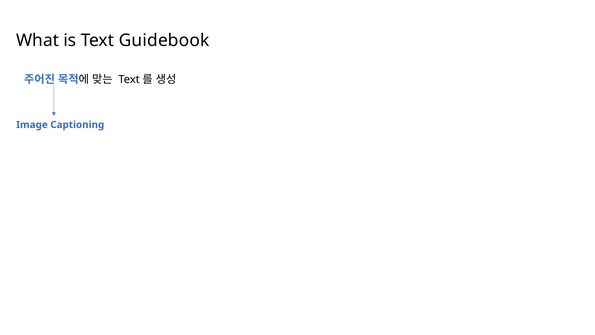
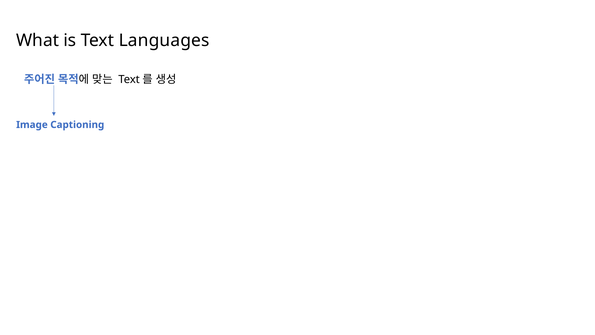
Guidebook: Guidebook -> Languages
